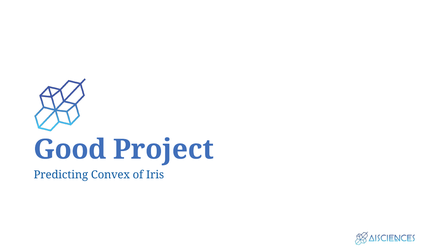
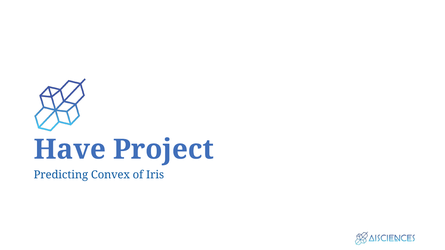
Good: Good -> Have
